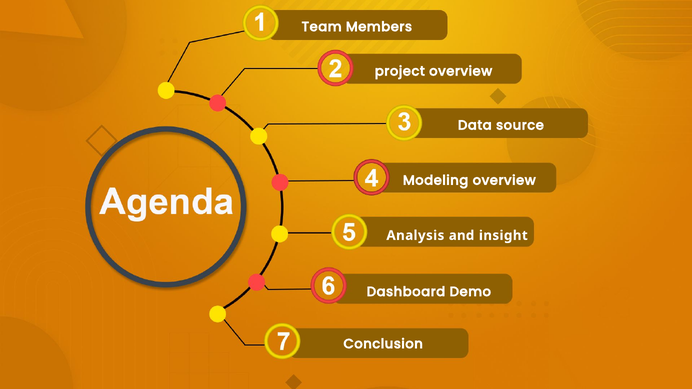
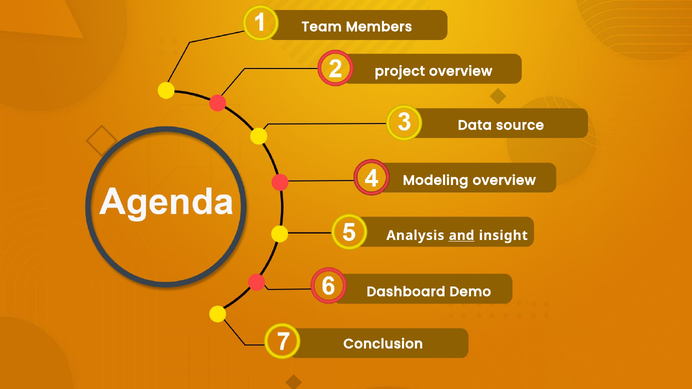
and underline: none -> present
